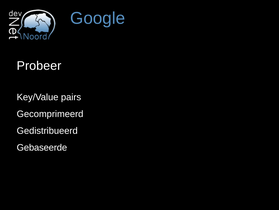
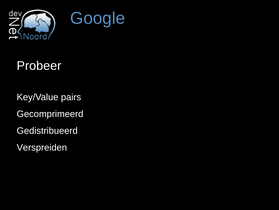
Gebaseerde: Gebaseerde -> Verspreiden
